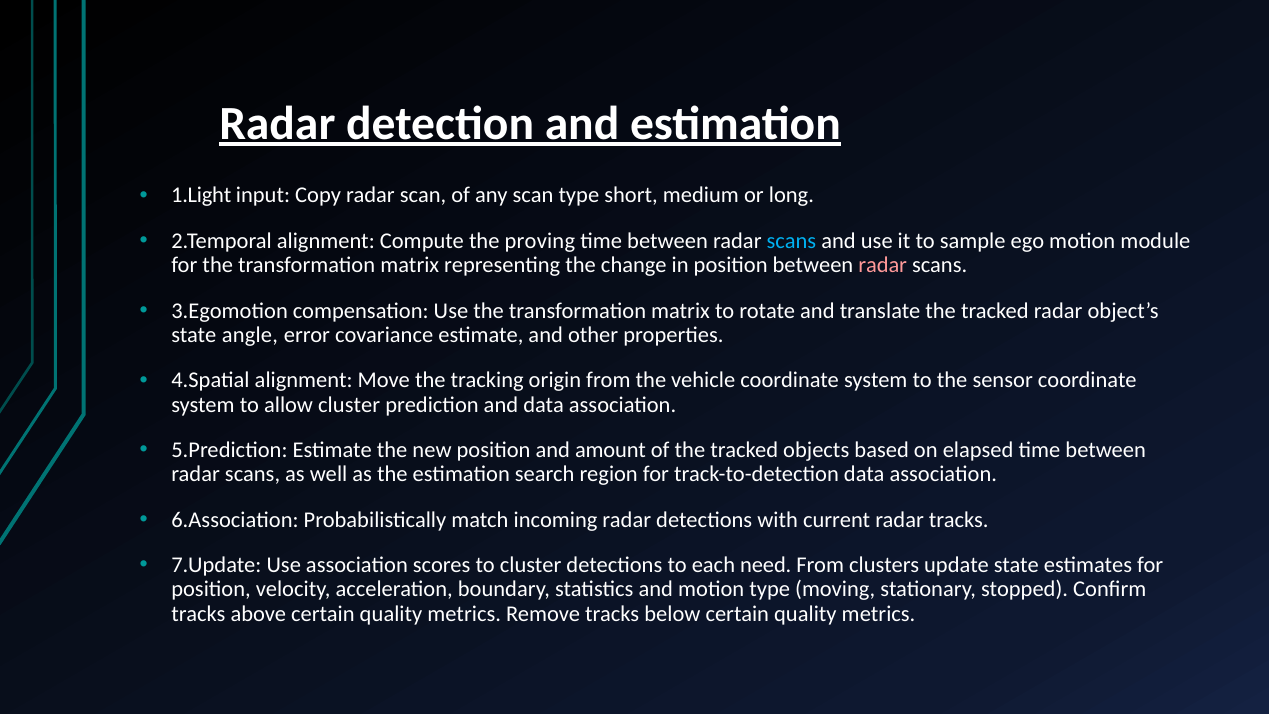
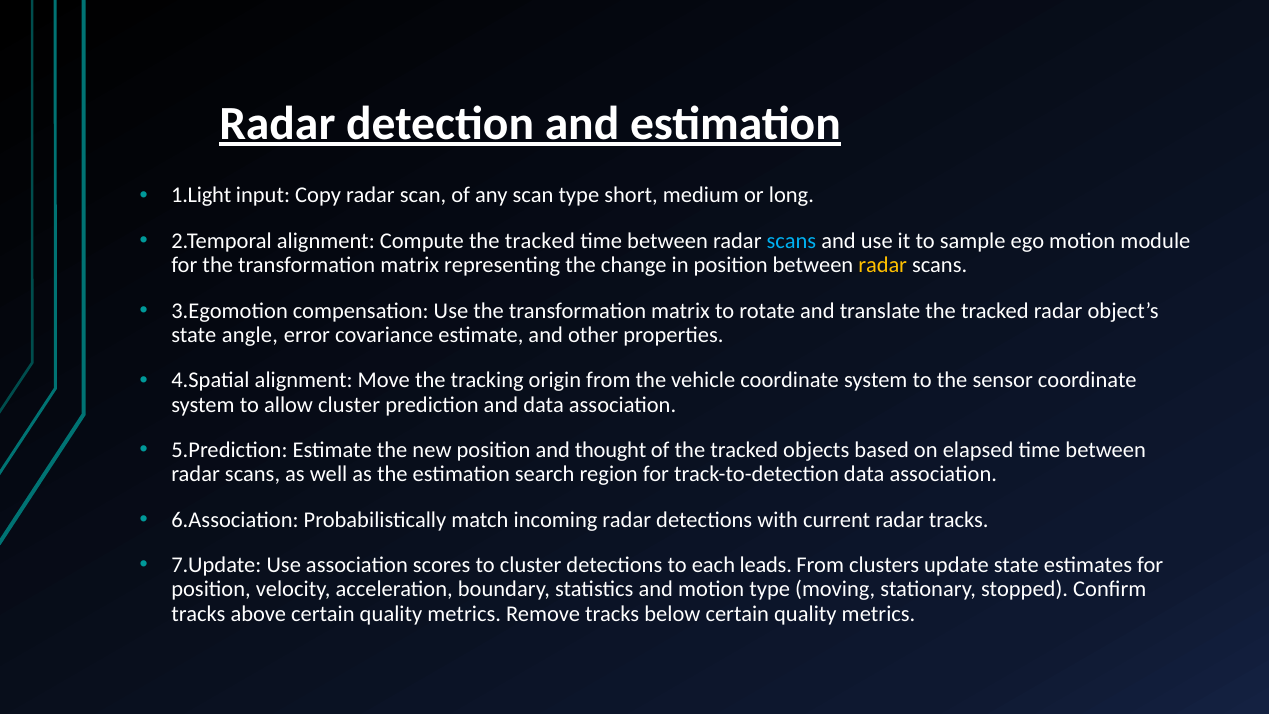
Compute the proving: proving -> tracked
radar at (883, 265) colour: pink -> yellow
amount: amount -> thought
need: need -> leads
